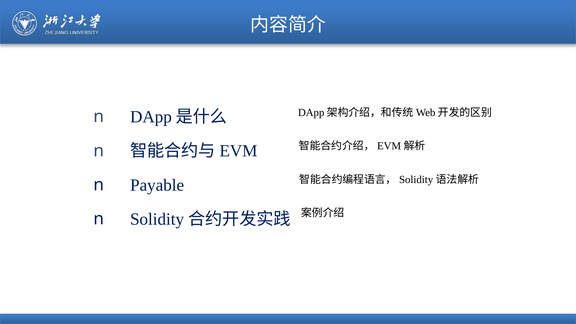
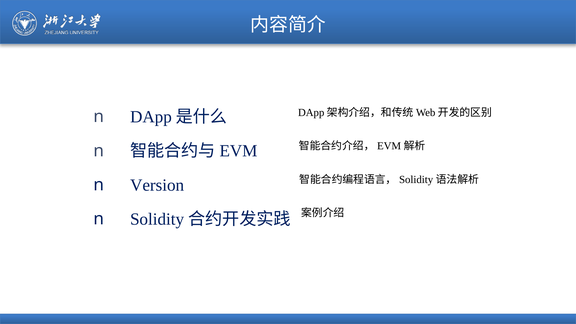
Payable: Payable -> Version
